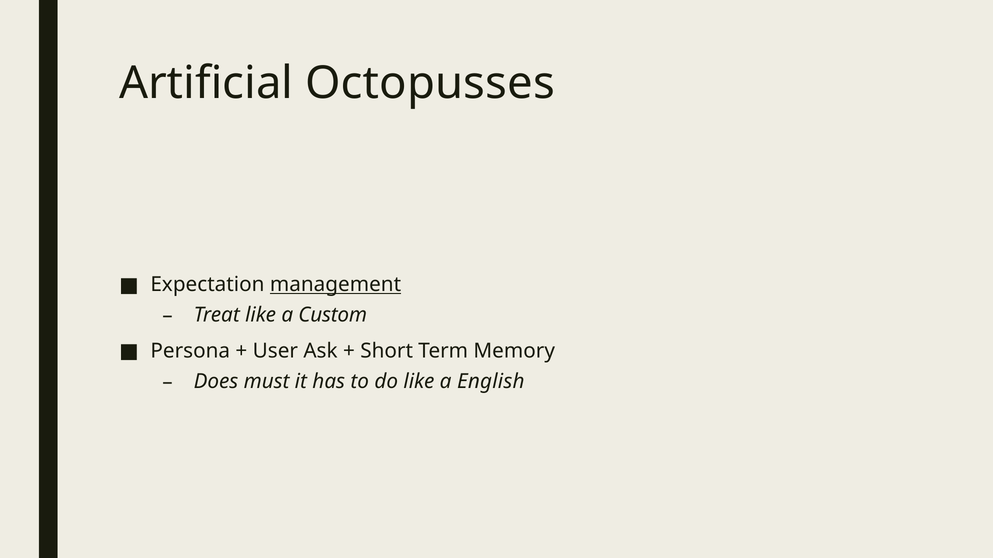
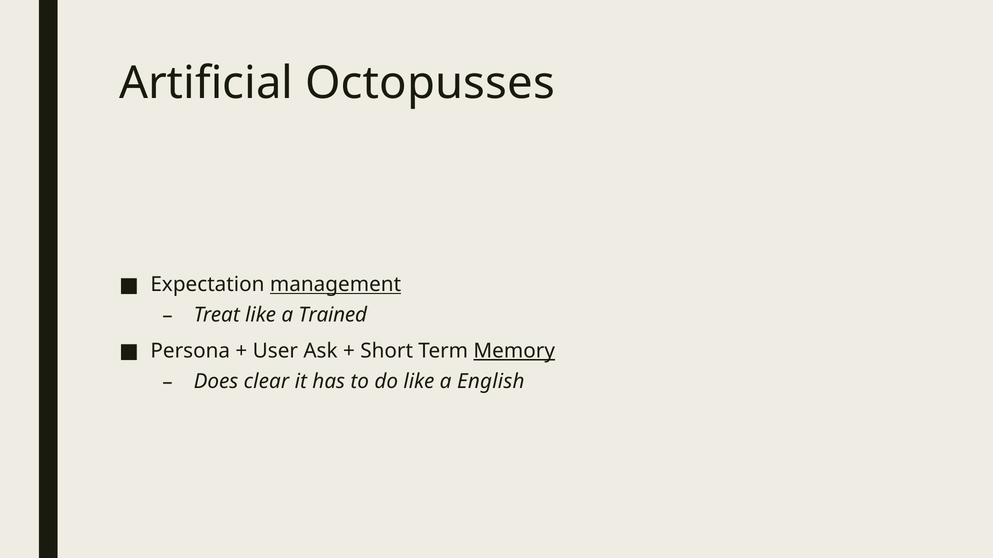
Custom: Custom -> Trained
Memory underline: none -> present
must: must -> clear
